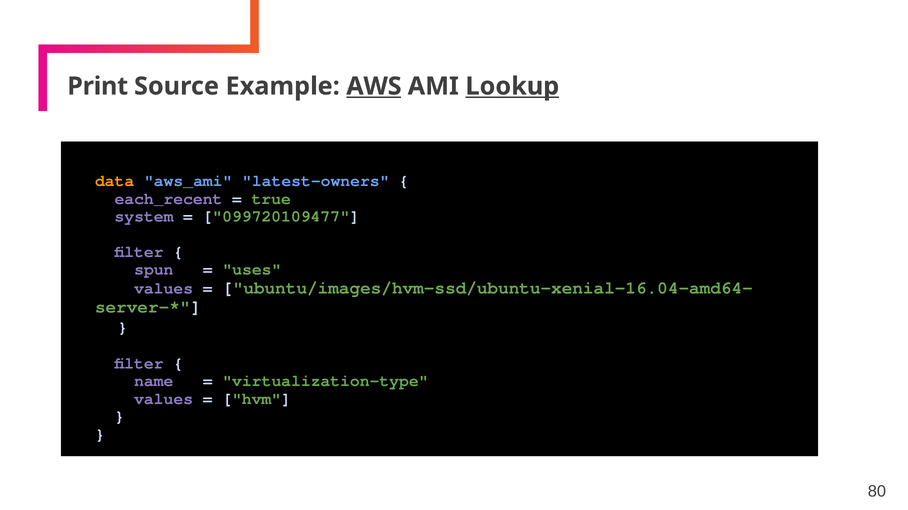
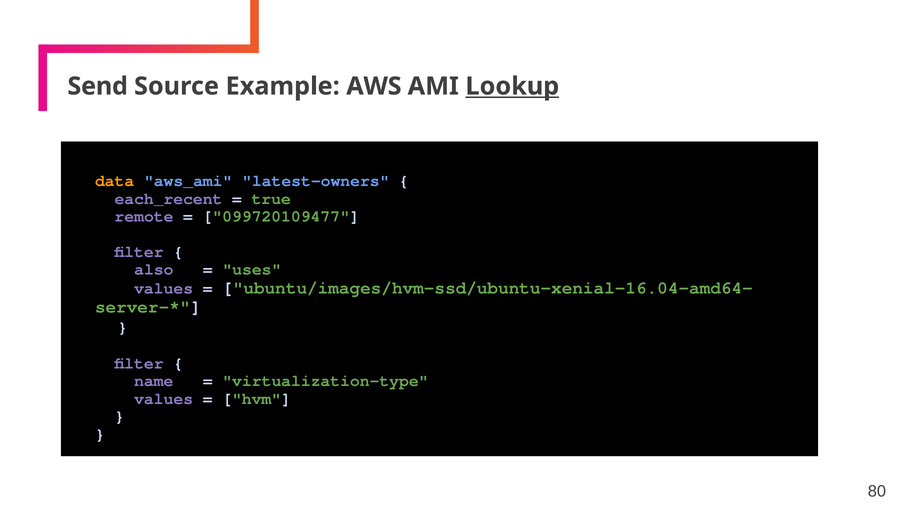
Print: Print -> Send
AWS underline: present -> none
system: system -> remote
spun: spun -> also
